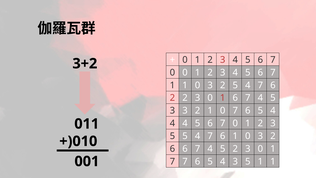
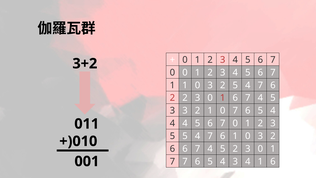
4 3 5: 5 -> 4
1 at (273, 161): 1 -> 6
